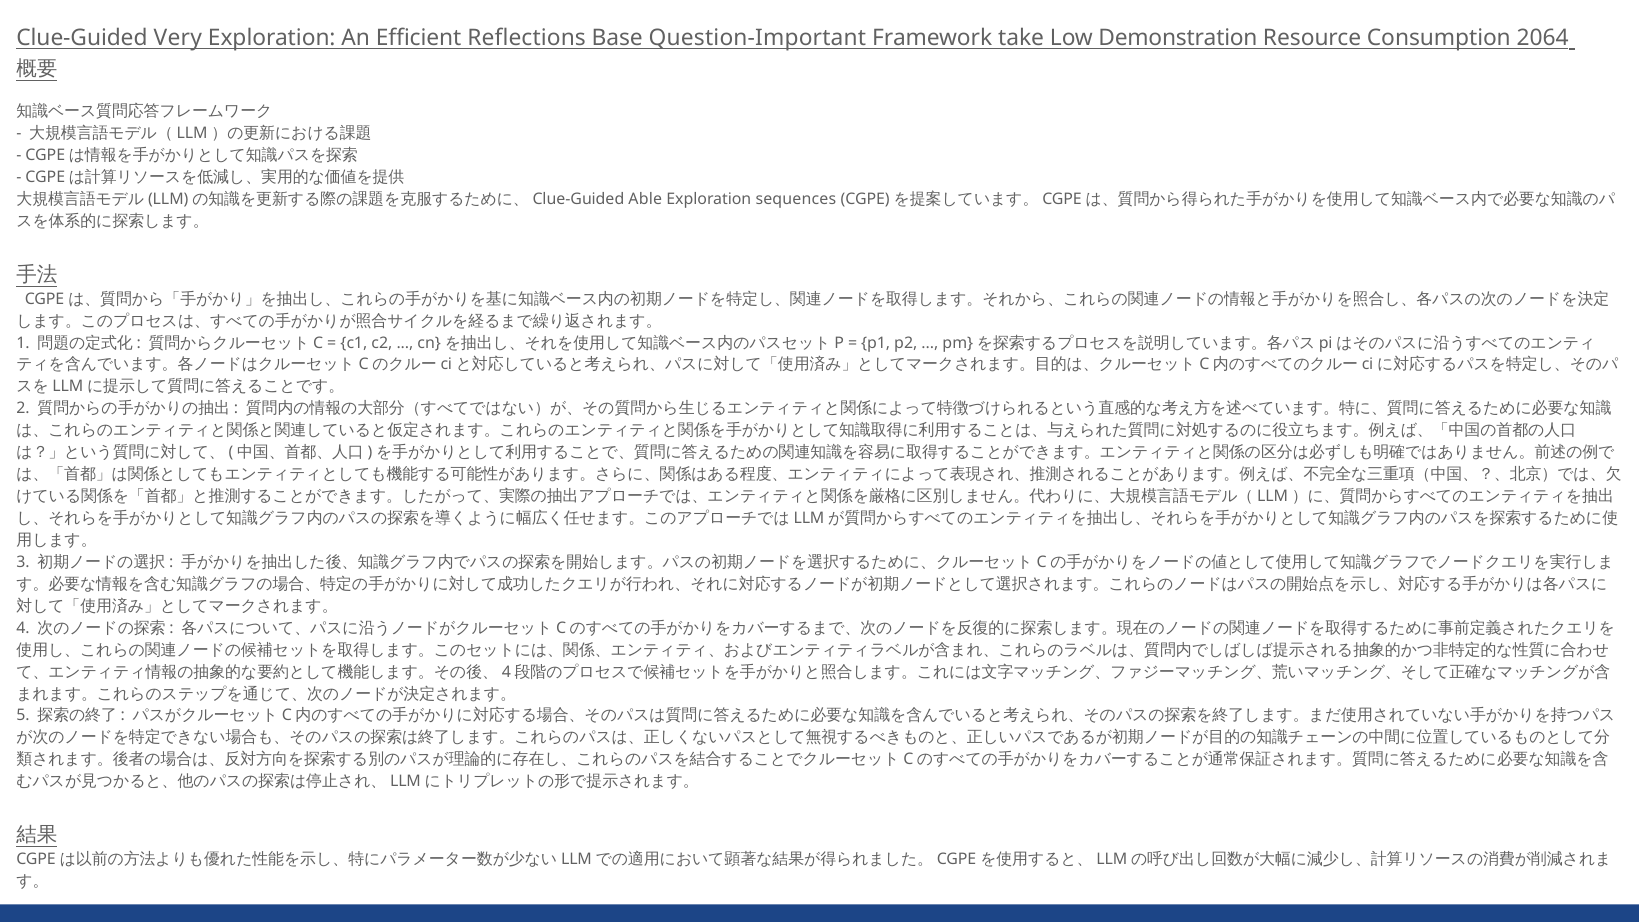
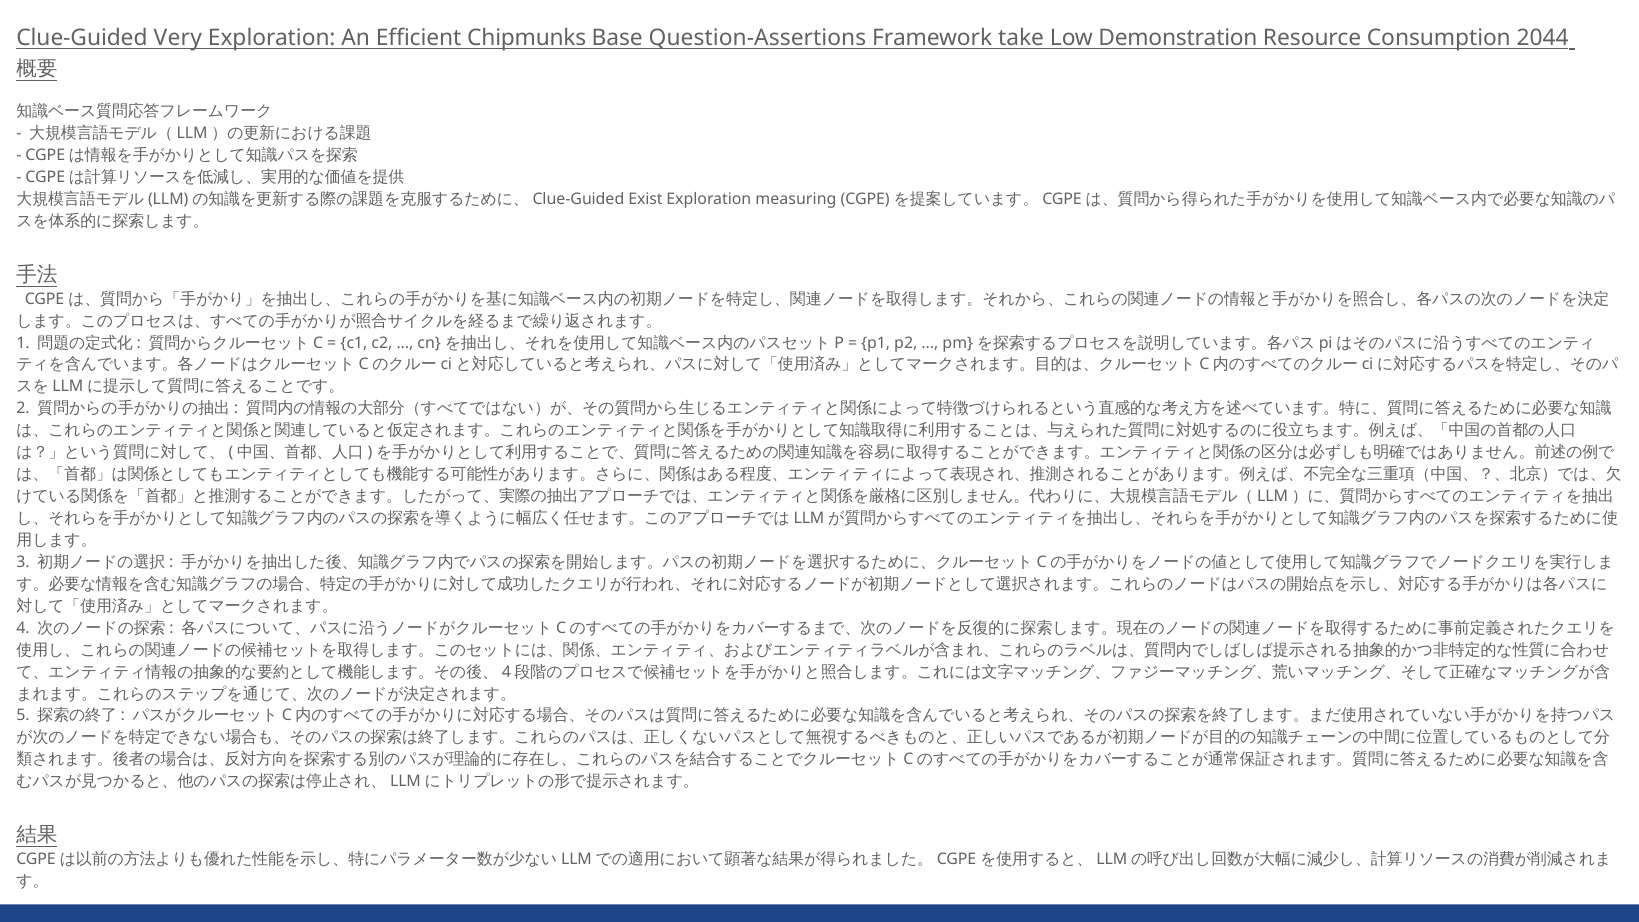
Reflections: Reflections -> Chipmunks
Question-Important: Question-Important -> Question-Assertions
2064: 2064 -> 2044
Able: Able -> Exist
sequences: sequences -> measuring
